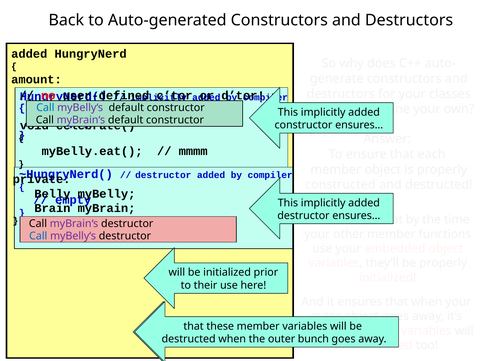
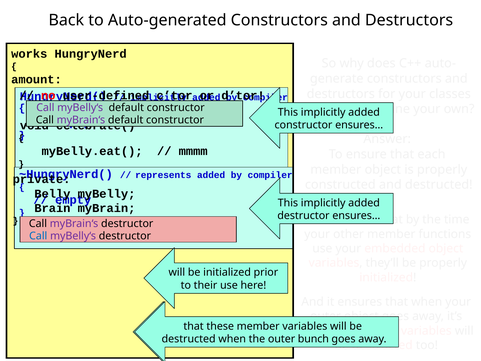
added at (29, 54): added -> works
Call at (45, 108) colour: blue -> purple
destructor at (163, 175): destructor -> represents
